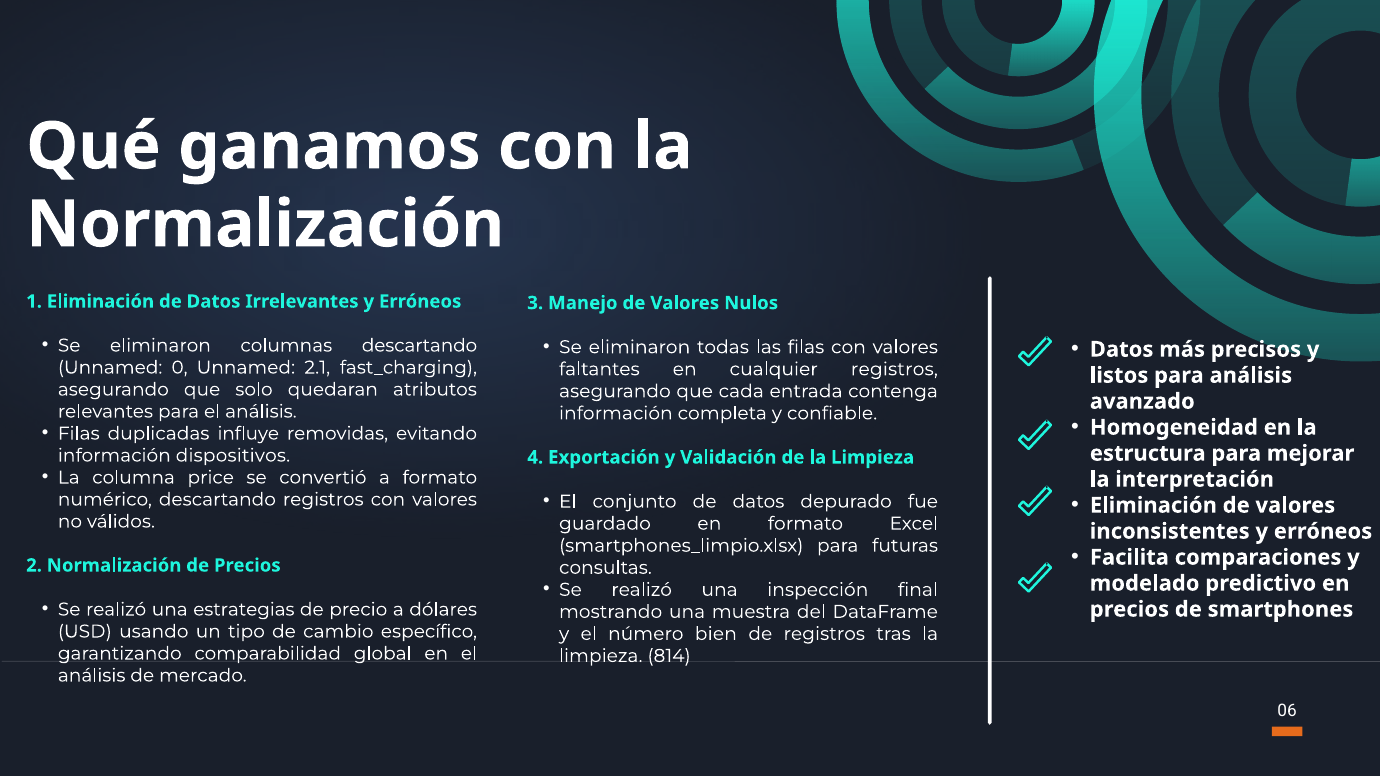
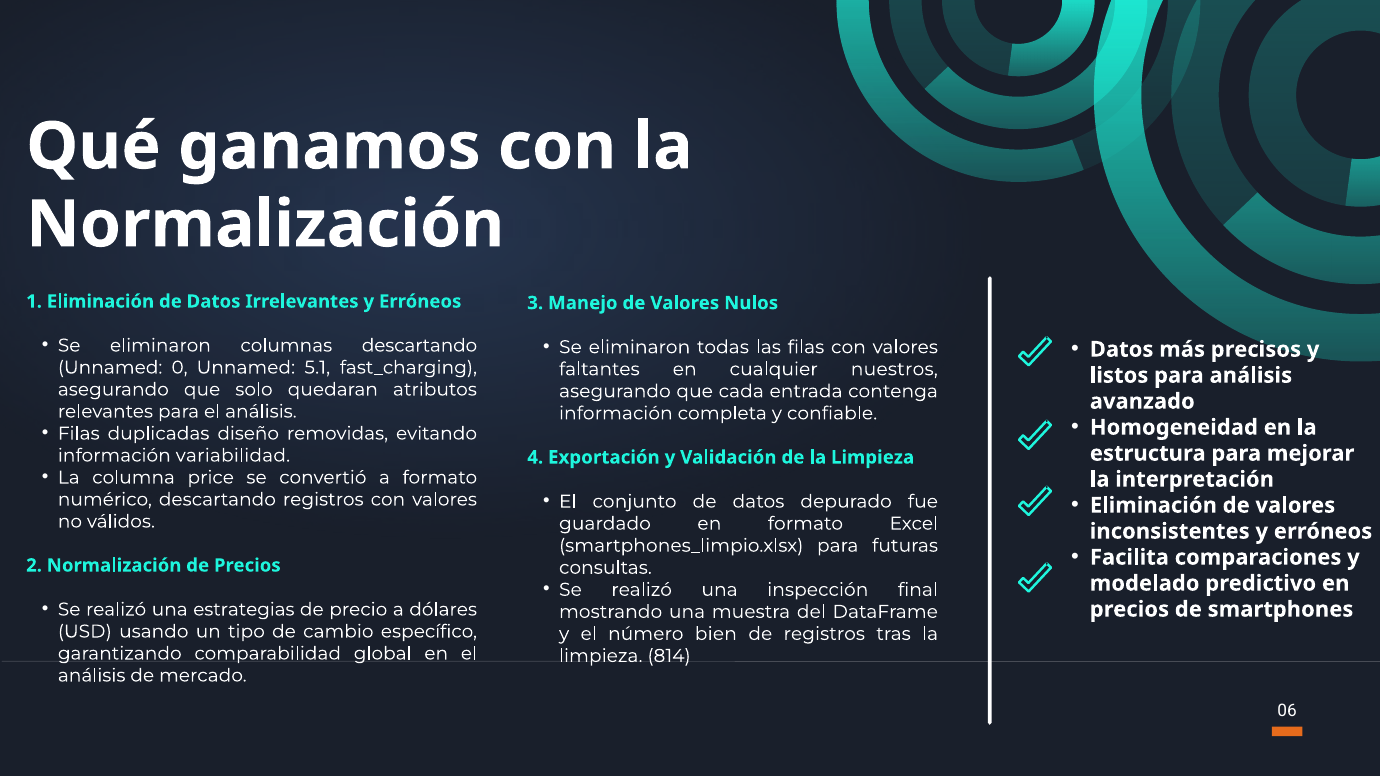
2.1: 2.1 -> 5.1
cualquier registros: registros -> nuestros
influye: influye -> diseño
dispositivos: dispositivos -> variabilidad
